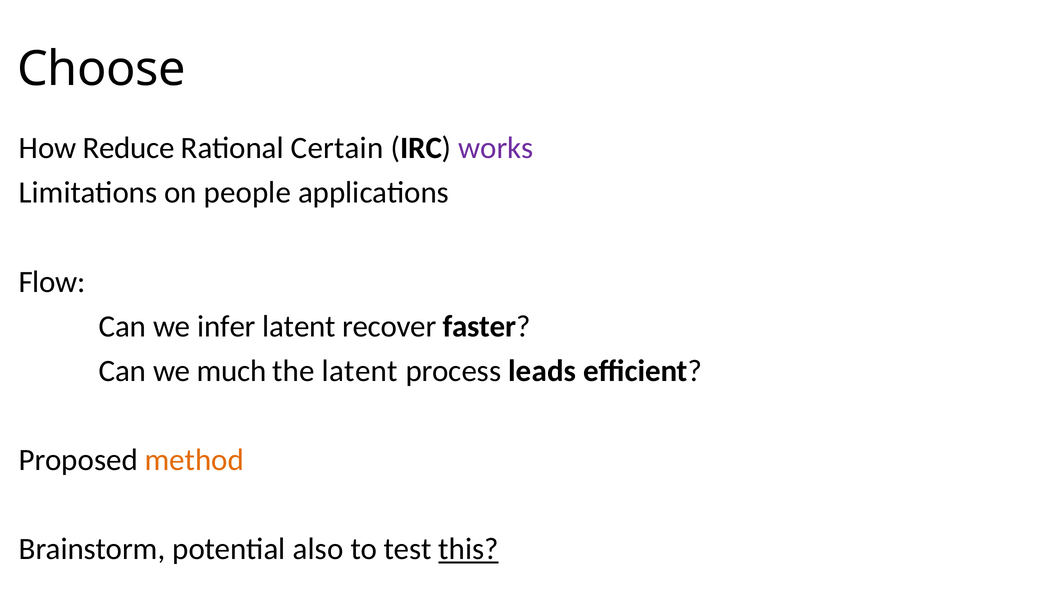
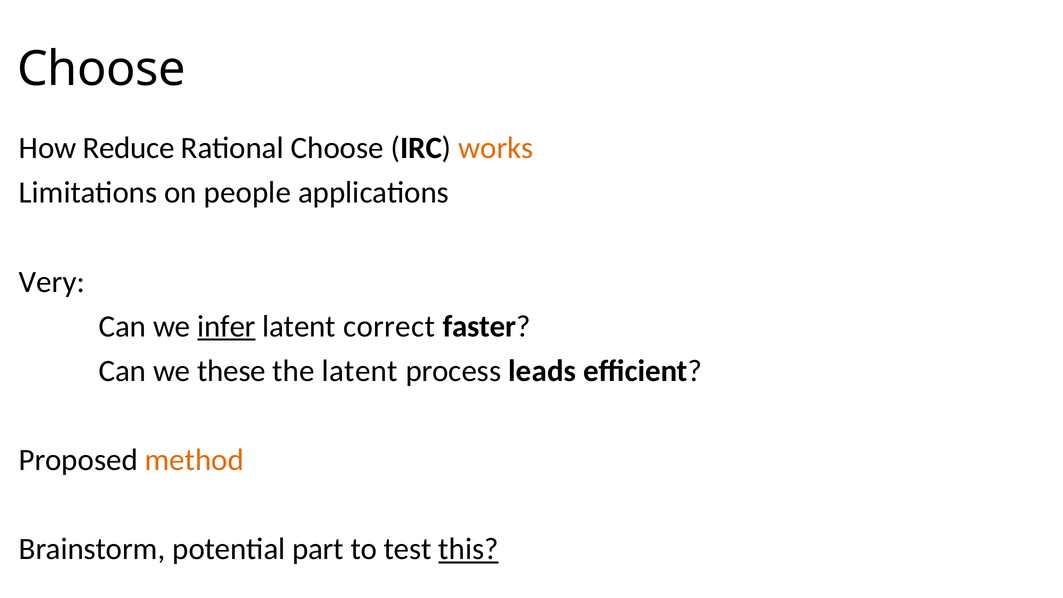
Rational Certain: Certain -> Choose
works colour: purple -> orange
Flow: Flow -> Very
infer underline: none -> present
recover: recover -> correct
much: much -> these
also: also -> part
